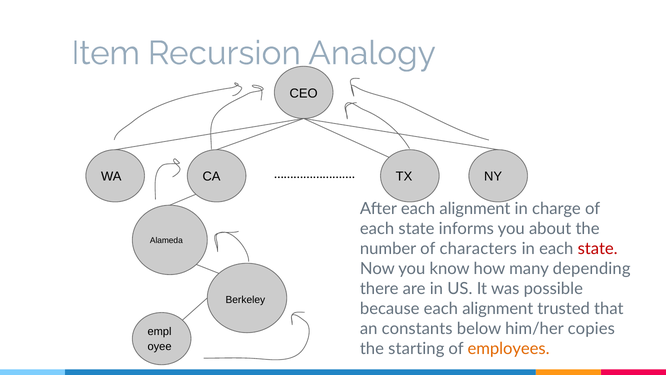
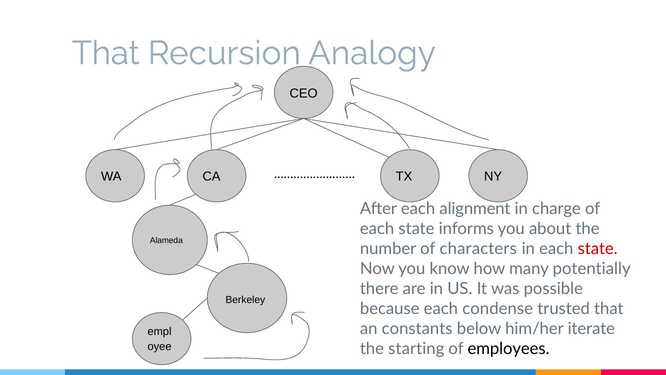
Item at (106, 53): Item -> That
depending: depending -> potentially
because each alignment: alignment -> condense
copies: copies -> iterate
employees colour: orange -> black
